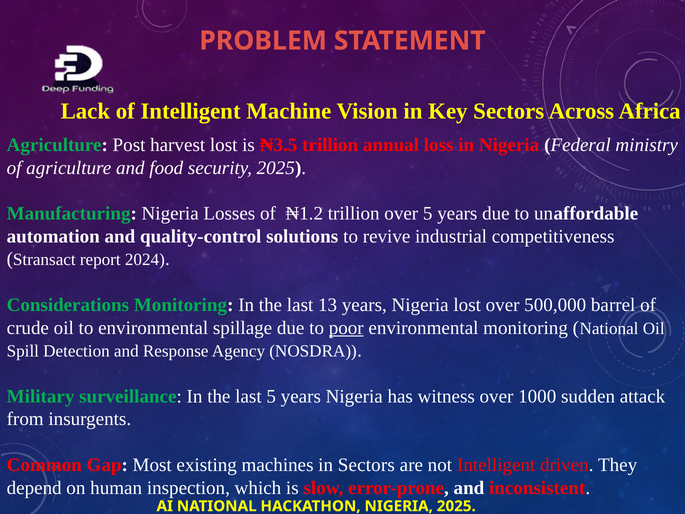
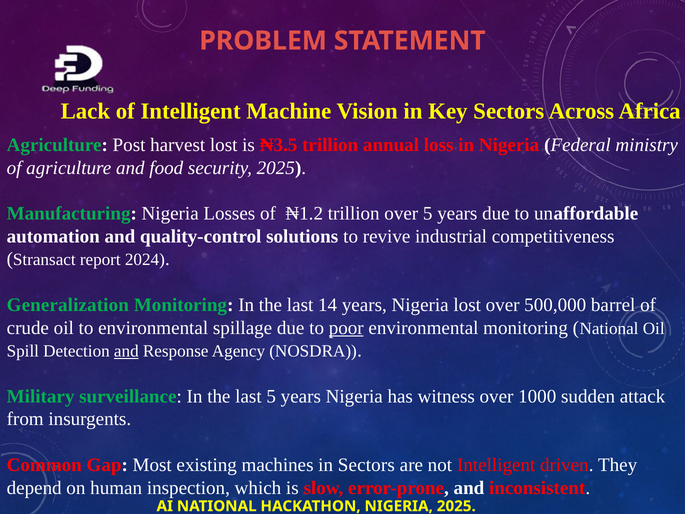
Considerations: Considerations -> Generalization
13: 13 -> 14
and at (126, 351) underline: none -> present
